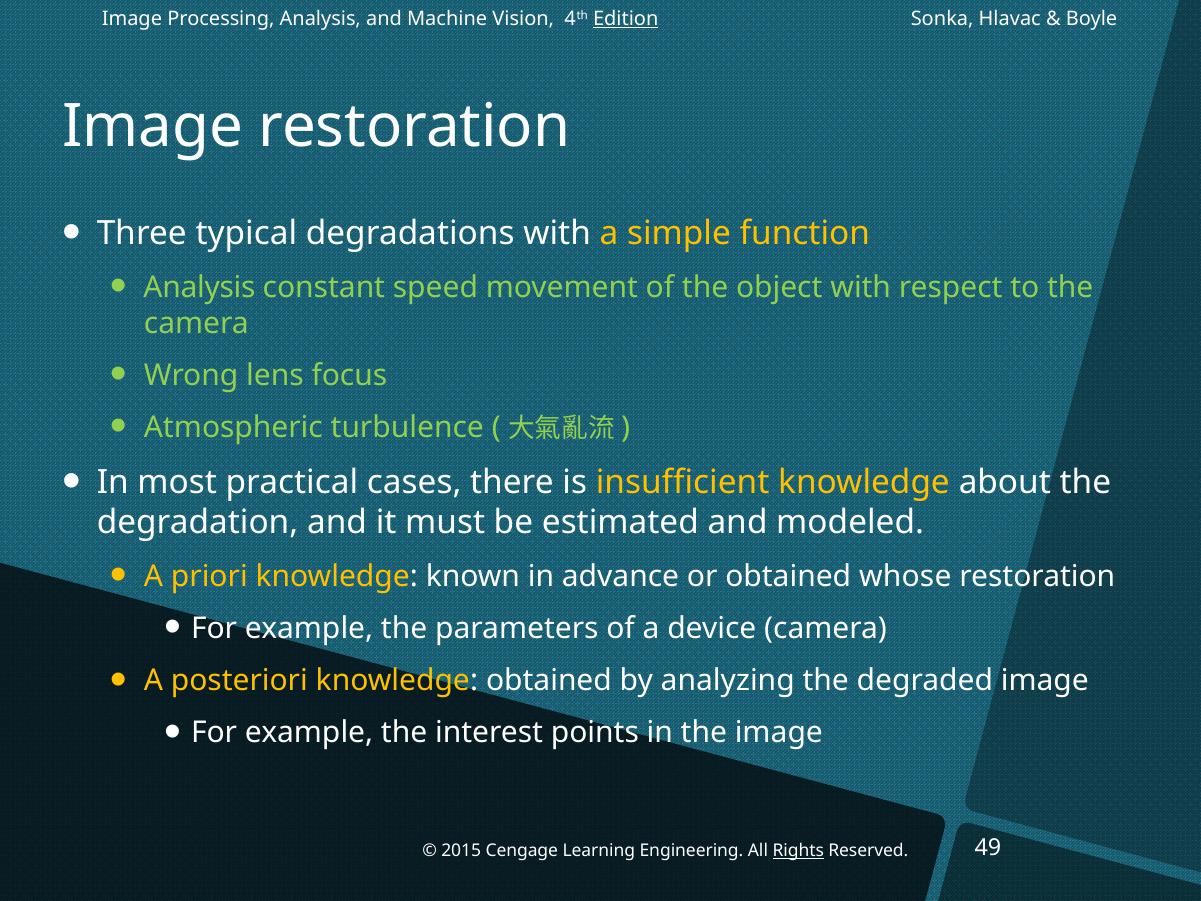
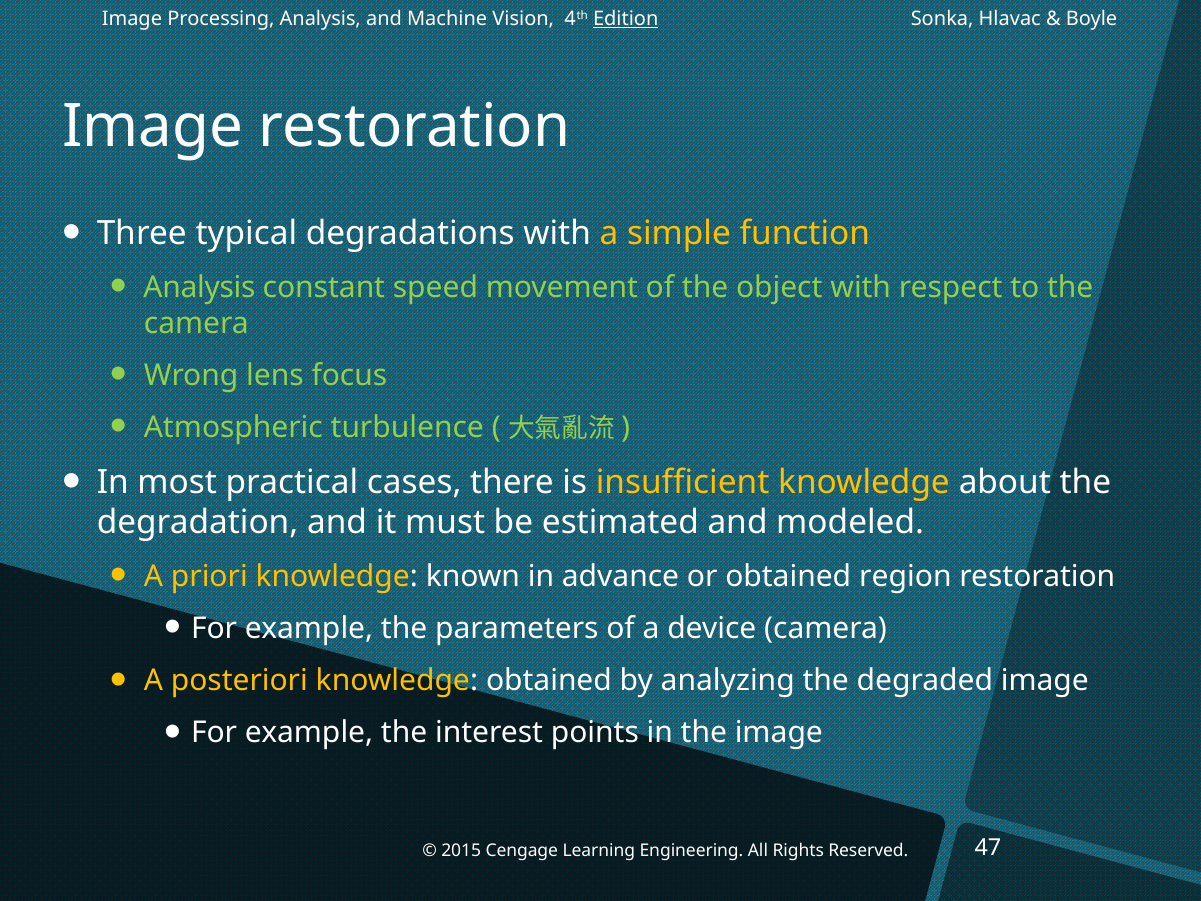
whose: whose -> region
Rights underline: present -> none
49: 49 -> 47
